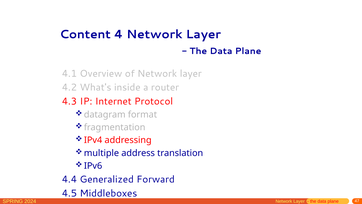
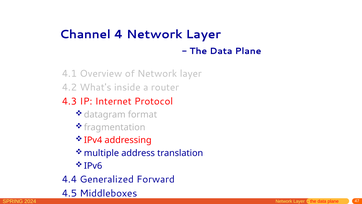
Content: Content -> Channel
